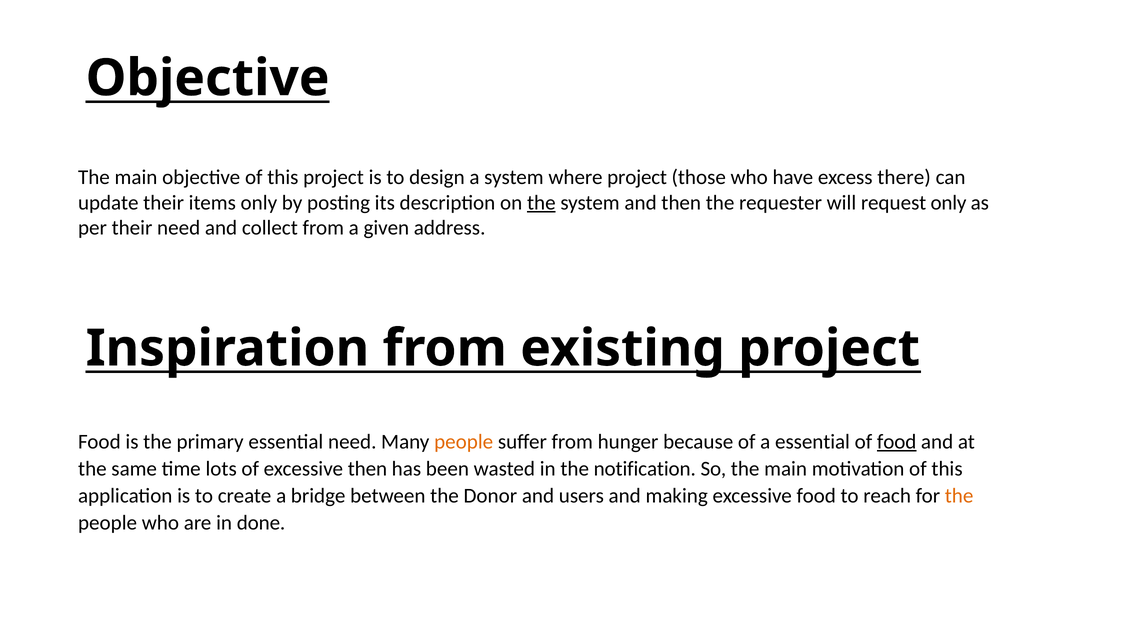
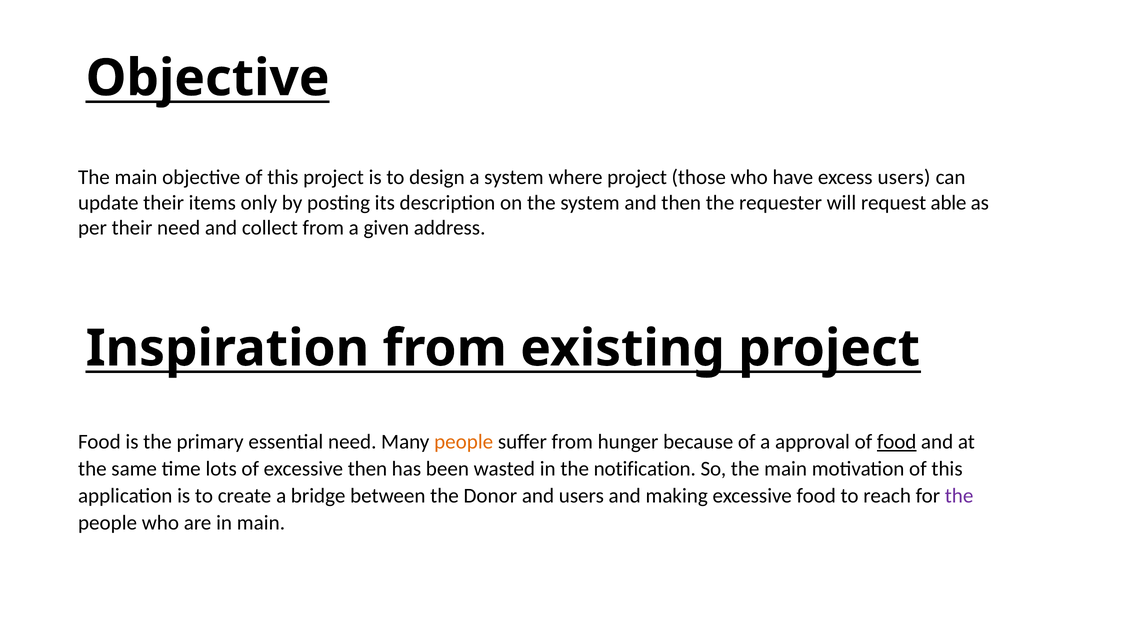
excess there: there -> users
the at (541, 203) underline: present -> none
request only: only -> able
a essential: essential -> approval
the at (959, 496) colour: orange -> purple
in done: done -> main
